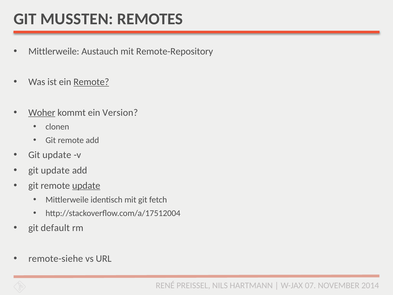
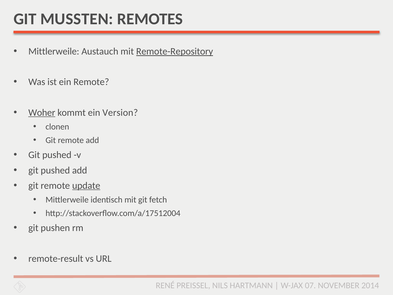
Remote-Repository underline: none -> present
Remote at (91, 82) underline: present -> none
update at (57, 155): update -> pushed
update at (55, 170): update -> pushed
default: default -> pushen
remote-siehe: remote-siehe -> remote-result
